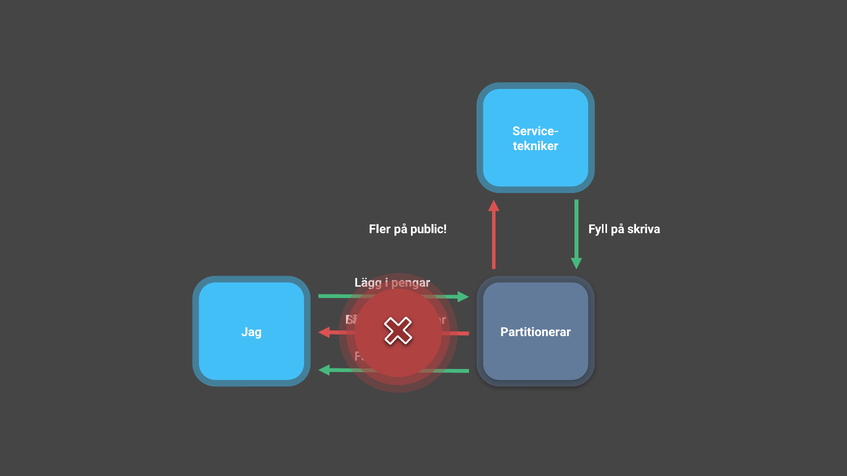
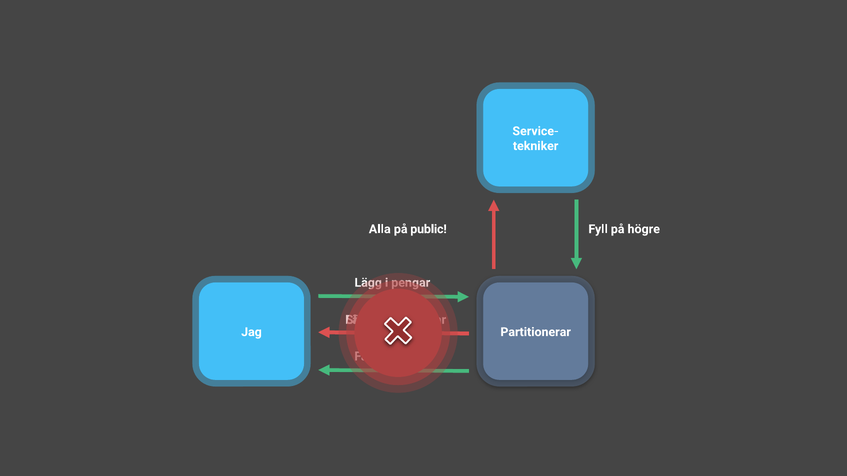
Fler: Fler -> Alla
skriva: skriva -> högre
